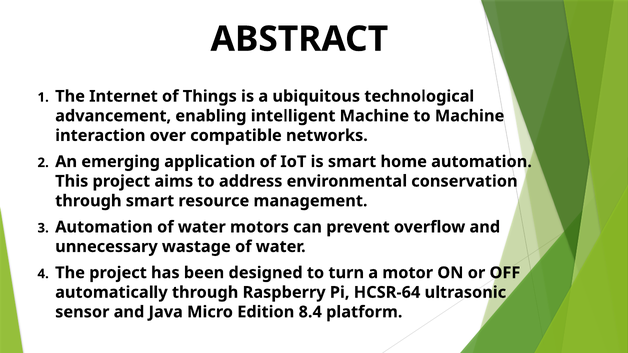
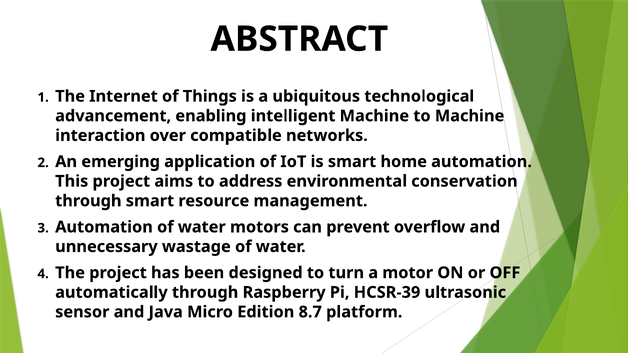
HCSR-64: HCSR-64 -> HCSR-39
8.4: 8.4 -> 8.7
